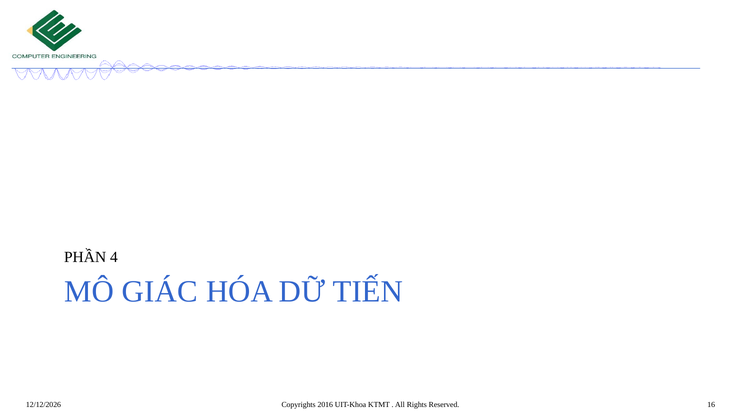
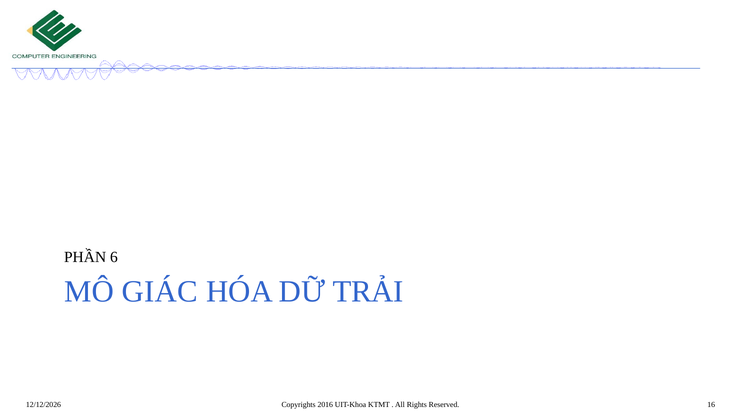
4: 4 -> 6
TIẾN: TIẾN -> TRẢI
